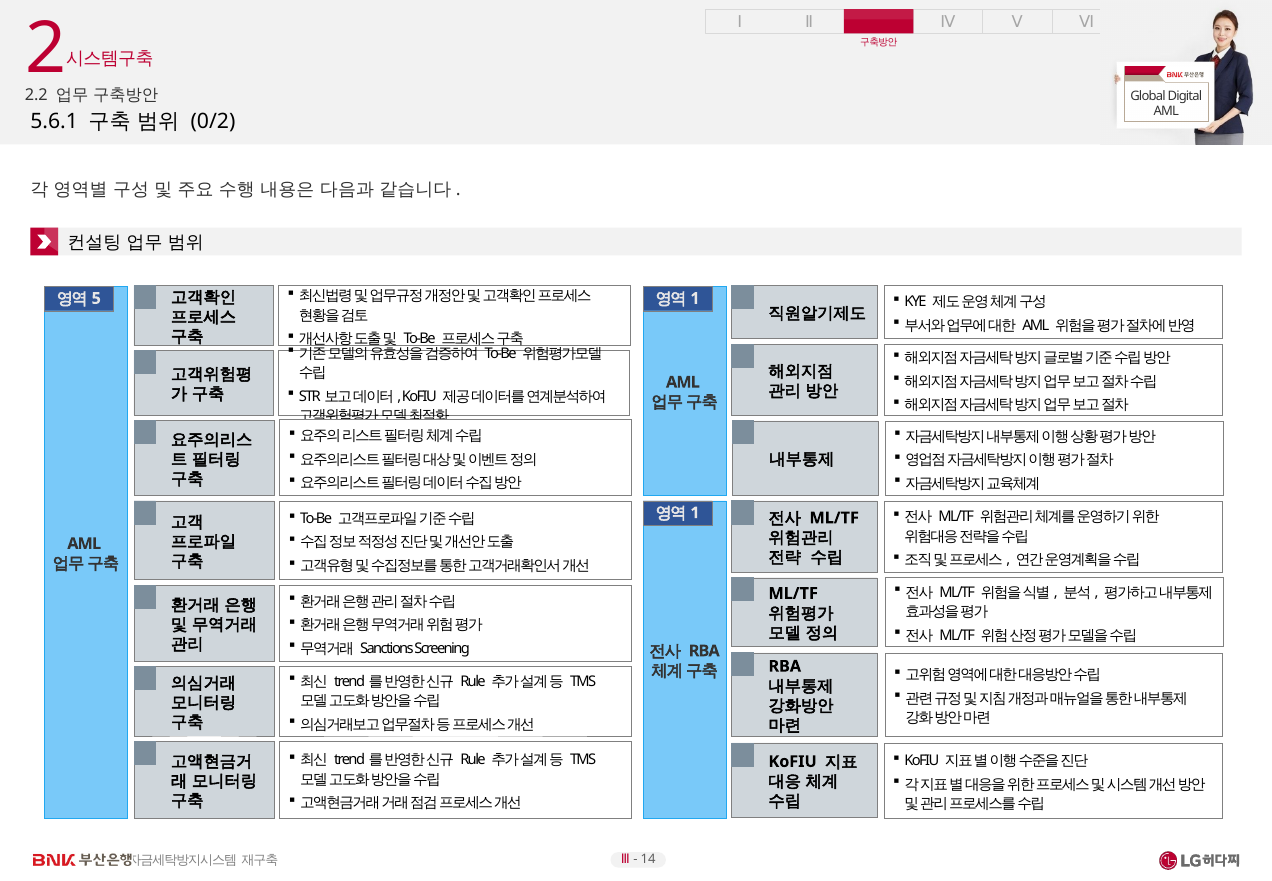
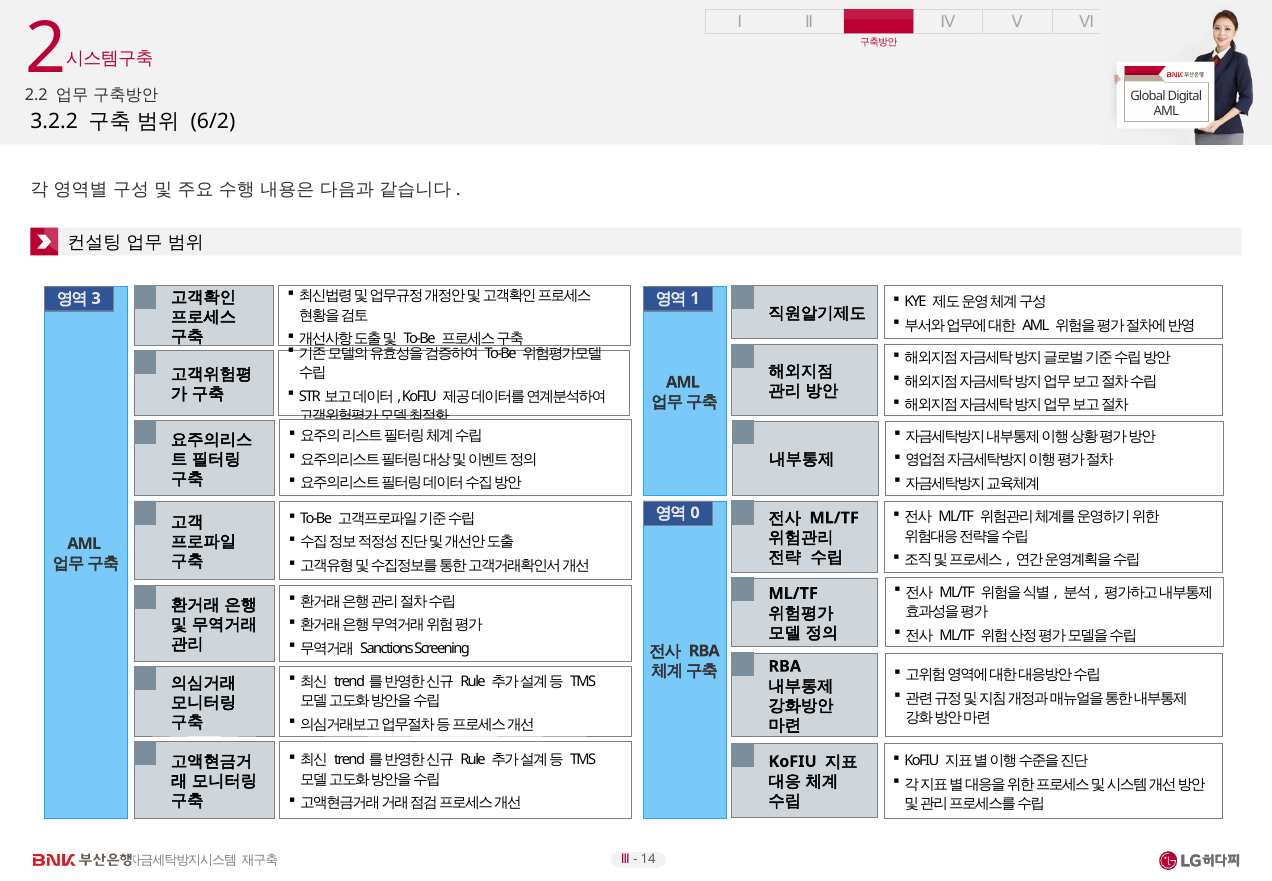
5.6.1: 5.6.1 -> 3.2.2
0/2: 0/2 -> 6/2
5: 5 -> 3
1 at (695, 513): 1 -> 0
